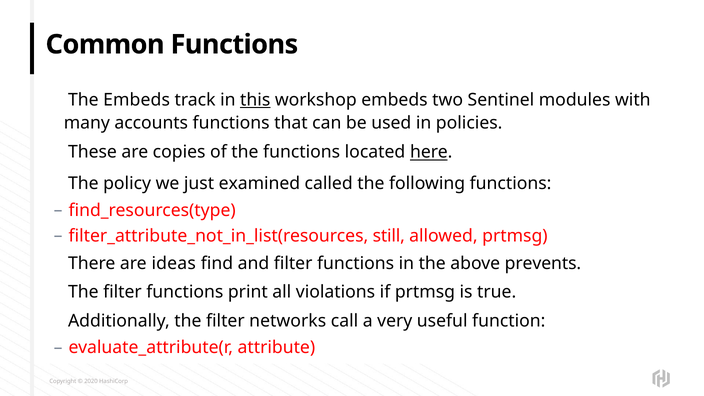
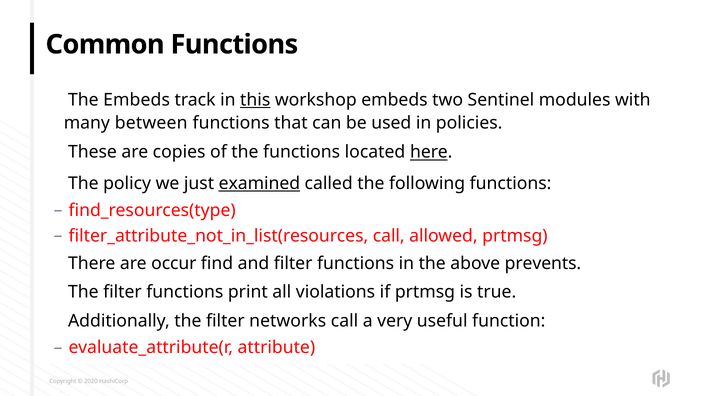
accounts: accounts -> between
examined underline: none -> present
filter_attribute_not_in_list(resources still: still -> call
ideas: ideas -> occur
